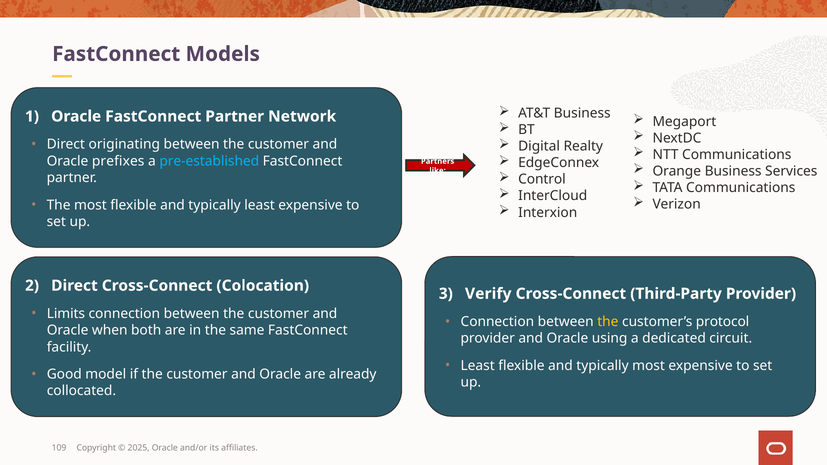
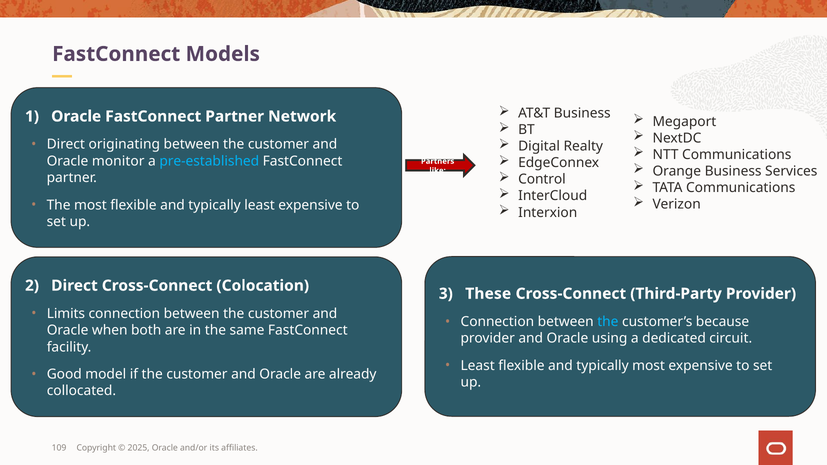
prefixes: prefixes -> monitor
Verify: Verify -> These
the at (608, 322) colour: yellow -> light blue
protocol: protocol -> because
